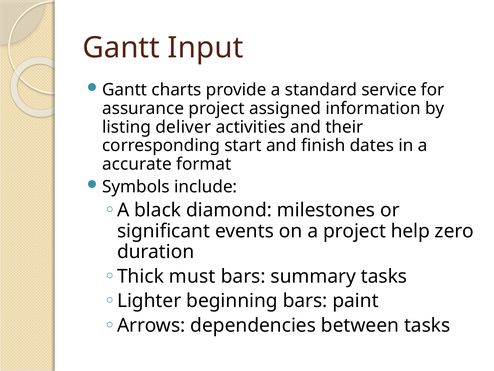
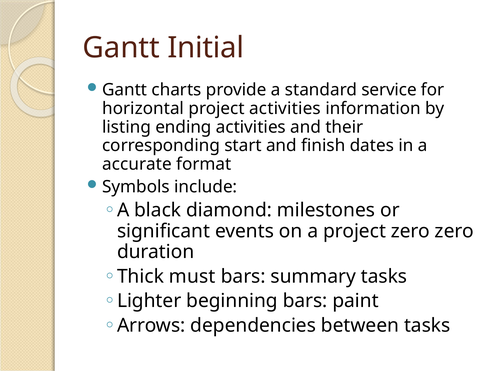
Input: Input -> Initial
assurance: assurance -> horizontal
project assigned: assigned -> activities
deliver: deliver -> ending
project help: help -> zero
